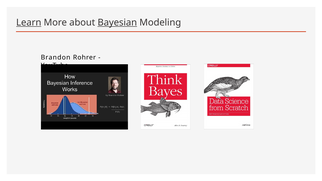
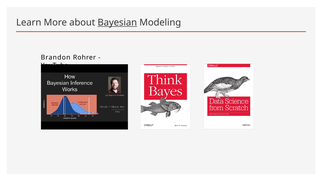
Learn underline: present -> none
